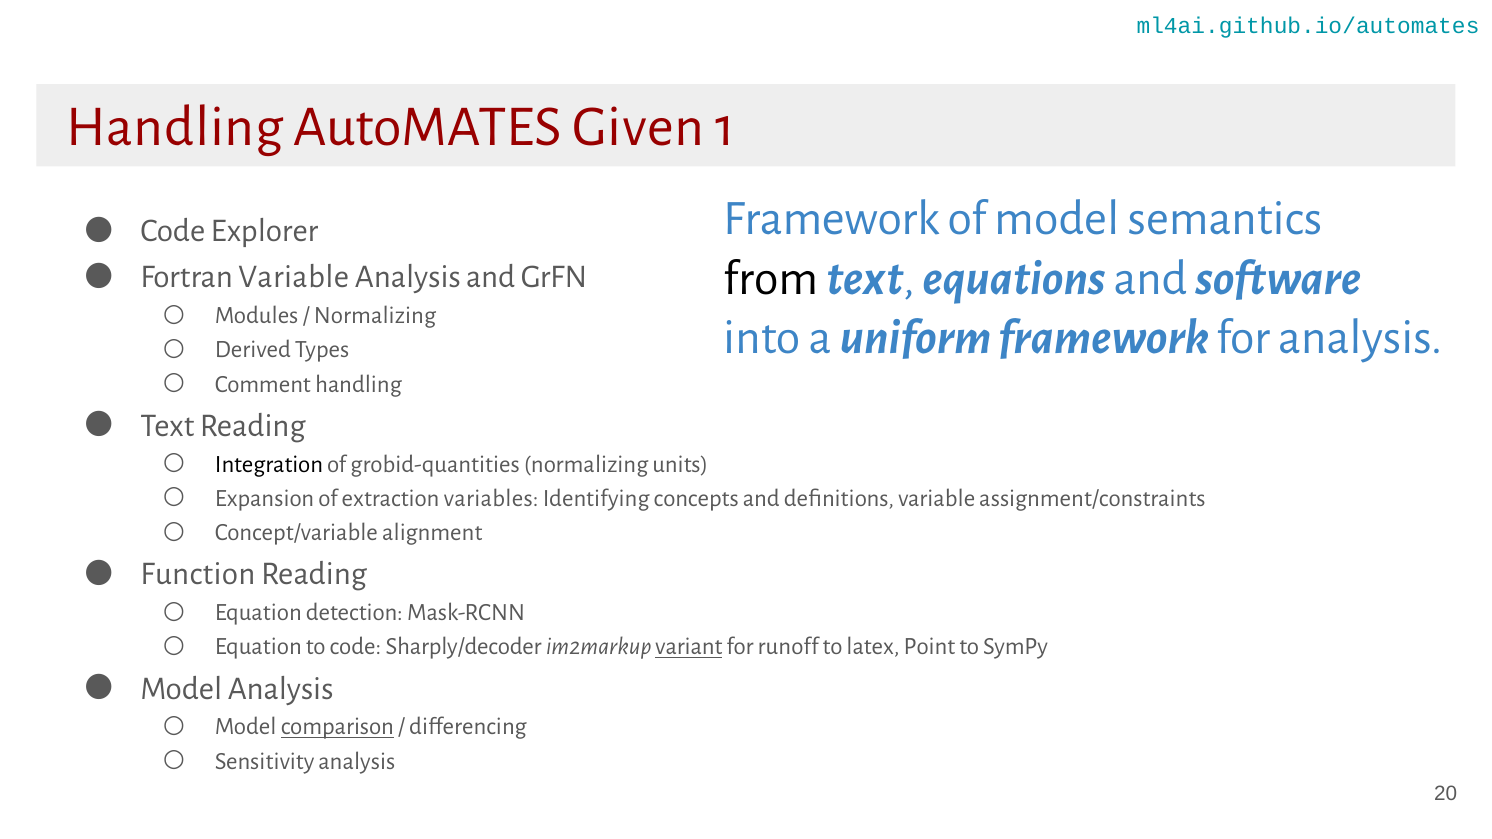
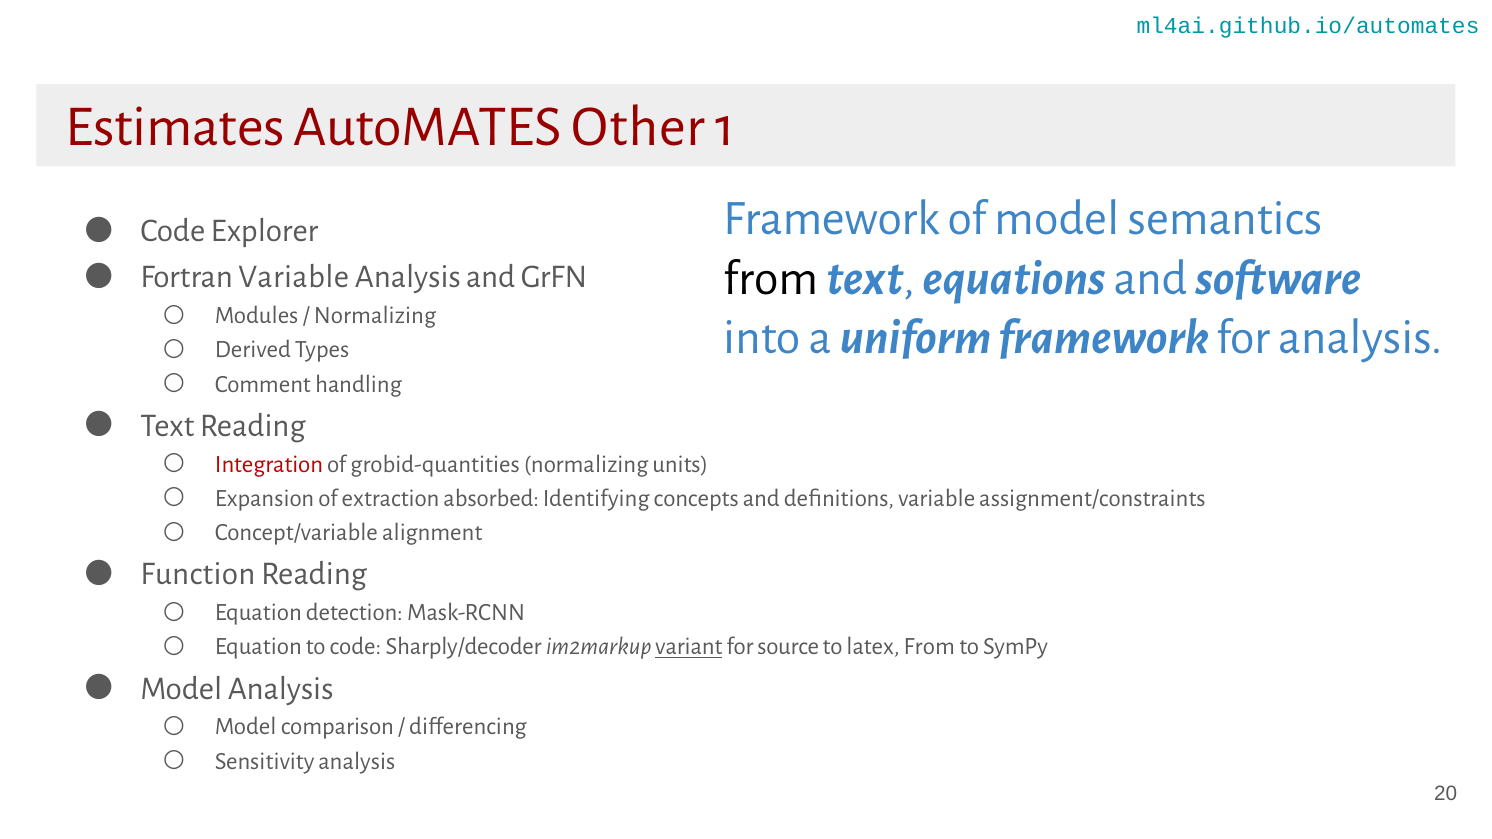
Handling at (175, 126): Handling -> Estimates
Given: Given -> Other
Integration colour: black -> red
variables: variables -> absorbed
runoff: runoff -> source
latex Point: Point -> From
comparison underline: present -> none
